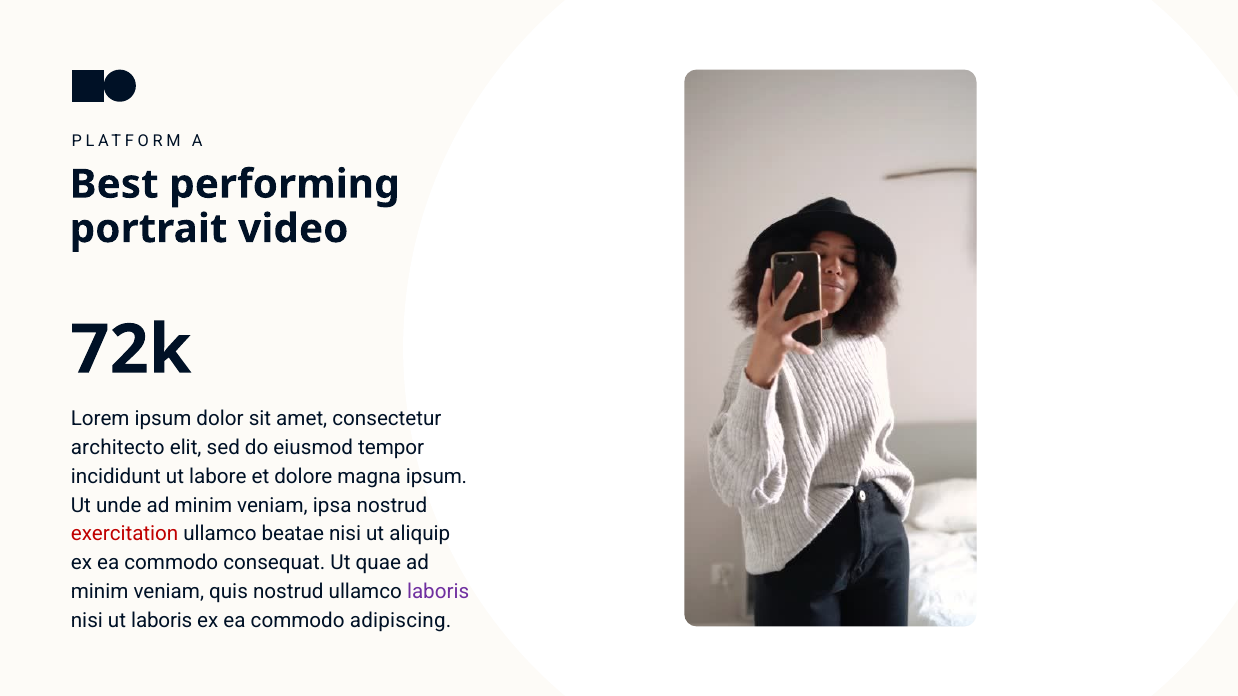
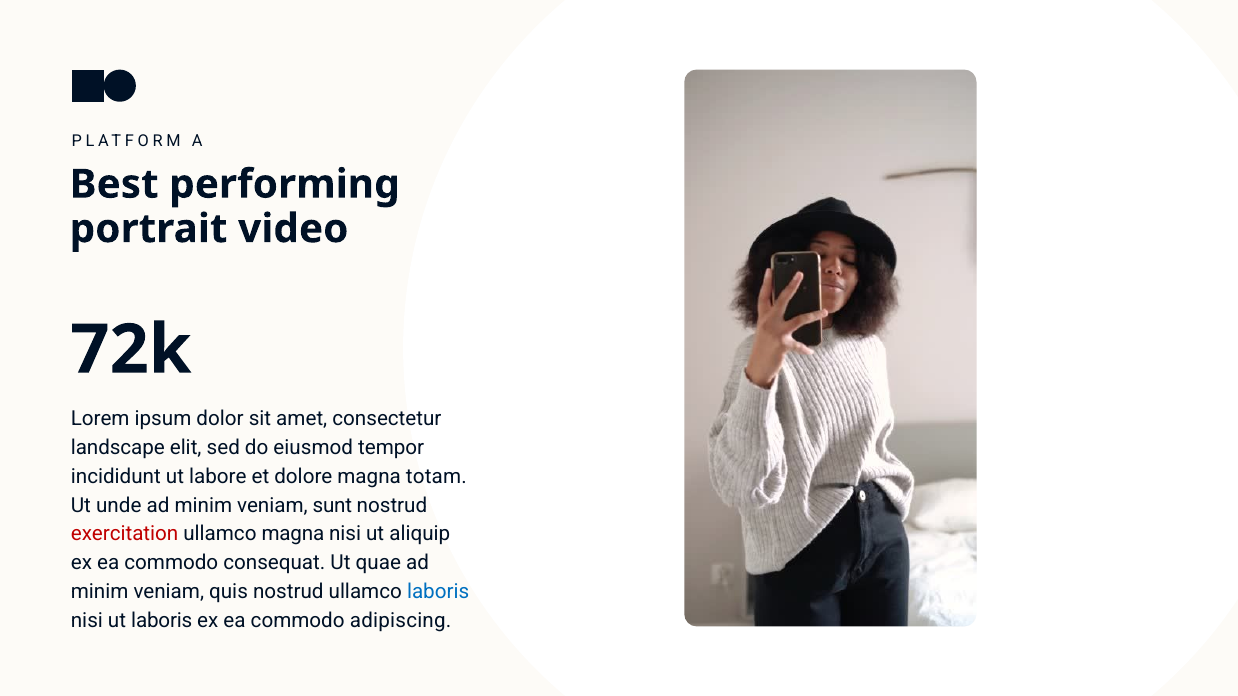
architecto: architecto -> landscape
magna ipsum: ipsum -> totam
ipsa: ipsa -> sunt
ullamco beatae: beatae -> magna
laboris at (438, 592) colour: purple -> blue
